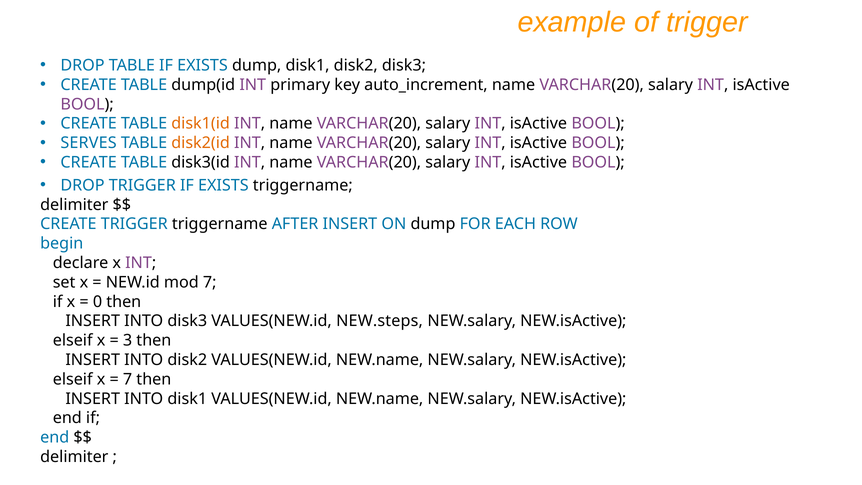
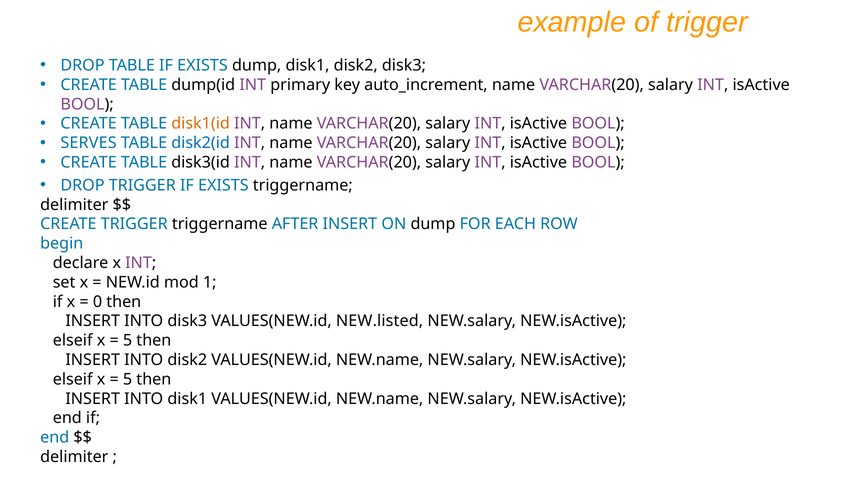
disk2(id colour: orange -> blue
mod 7: 7 -> 1
NEW.steps: NEW.steps -> NEW.listed
3 at (128, 340): 3 -> 5
7 at (128, 379): 7 -> 5
